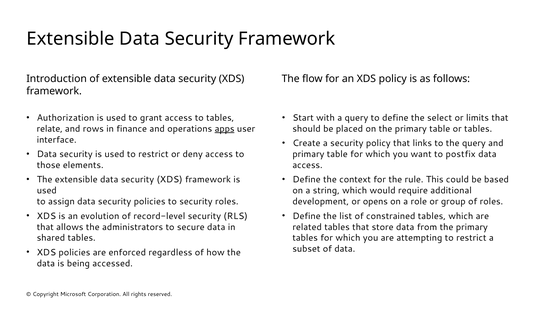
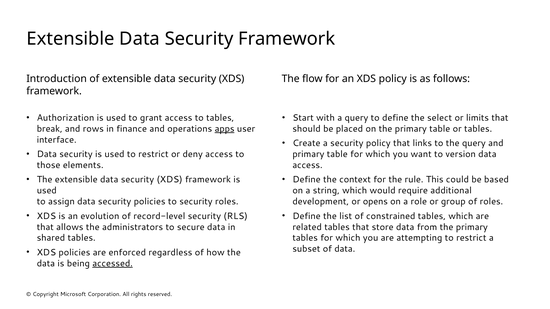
relate: relate -> break
postfix: postfix -> version
accessed underline: none -> present
